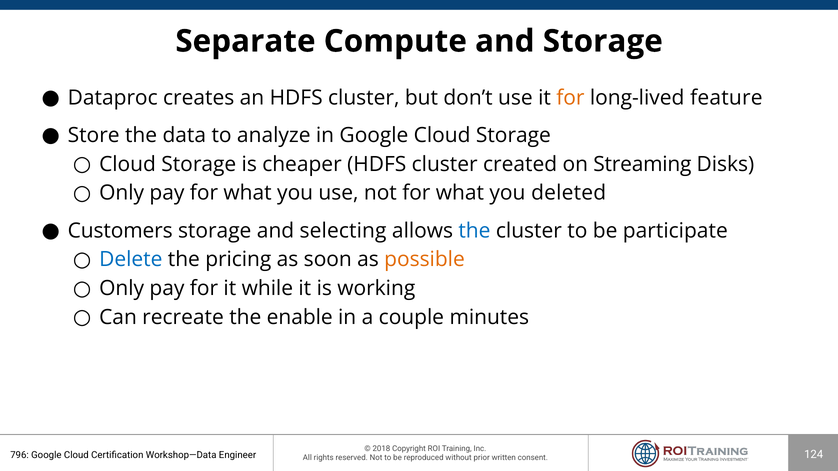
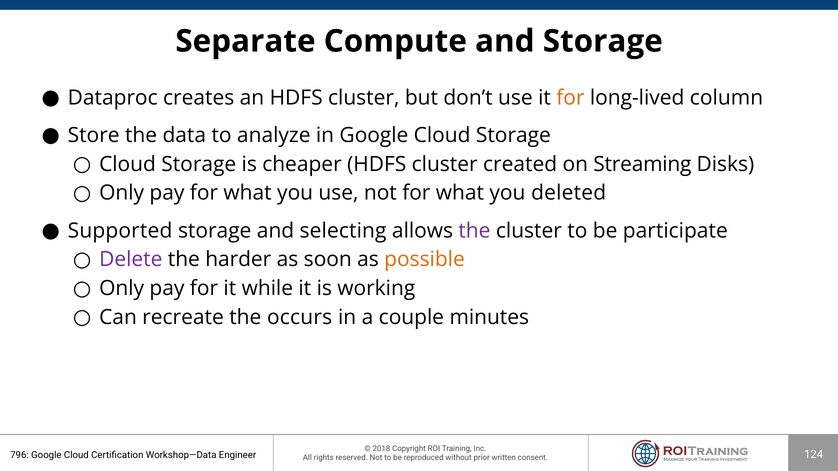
feature: feature -> column
Customers: Customers -> Supported
the at (474, 231) colour: blue -> purple
Delete colour: blue -> purple
pricing: pricing -> harder
enable: enable -> occurs
